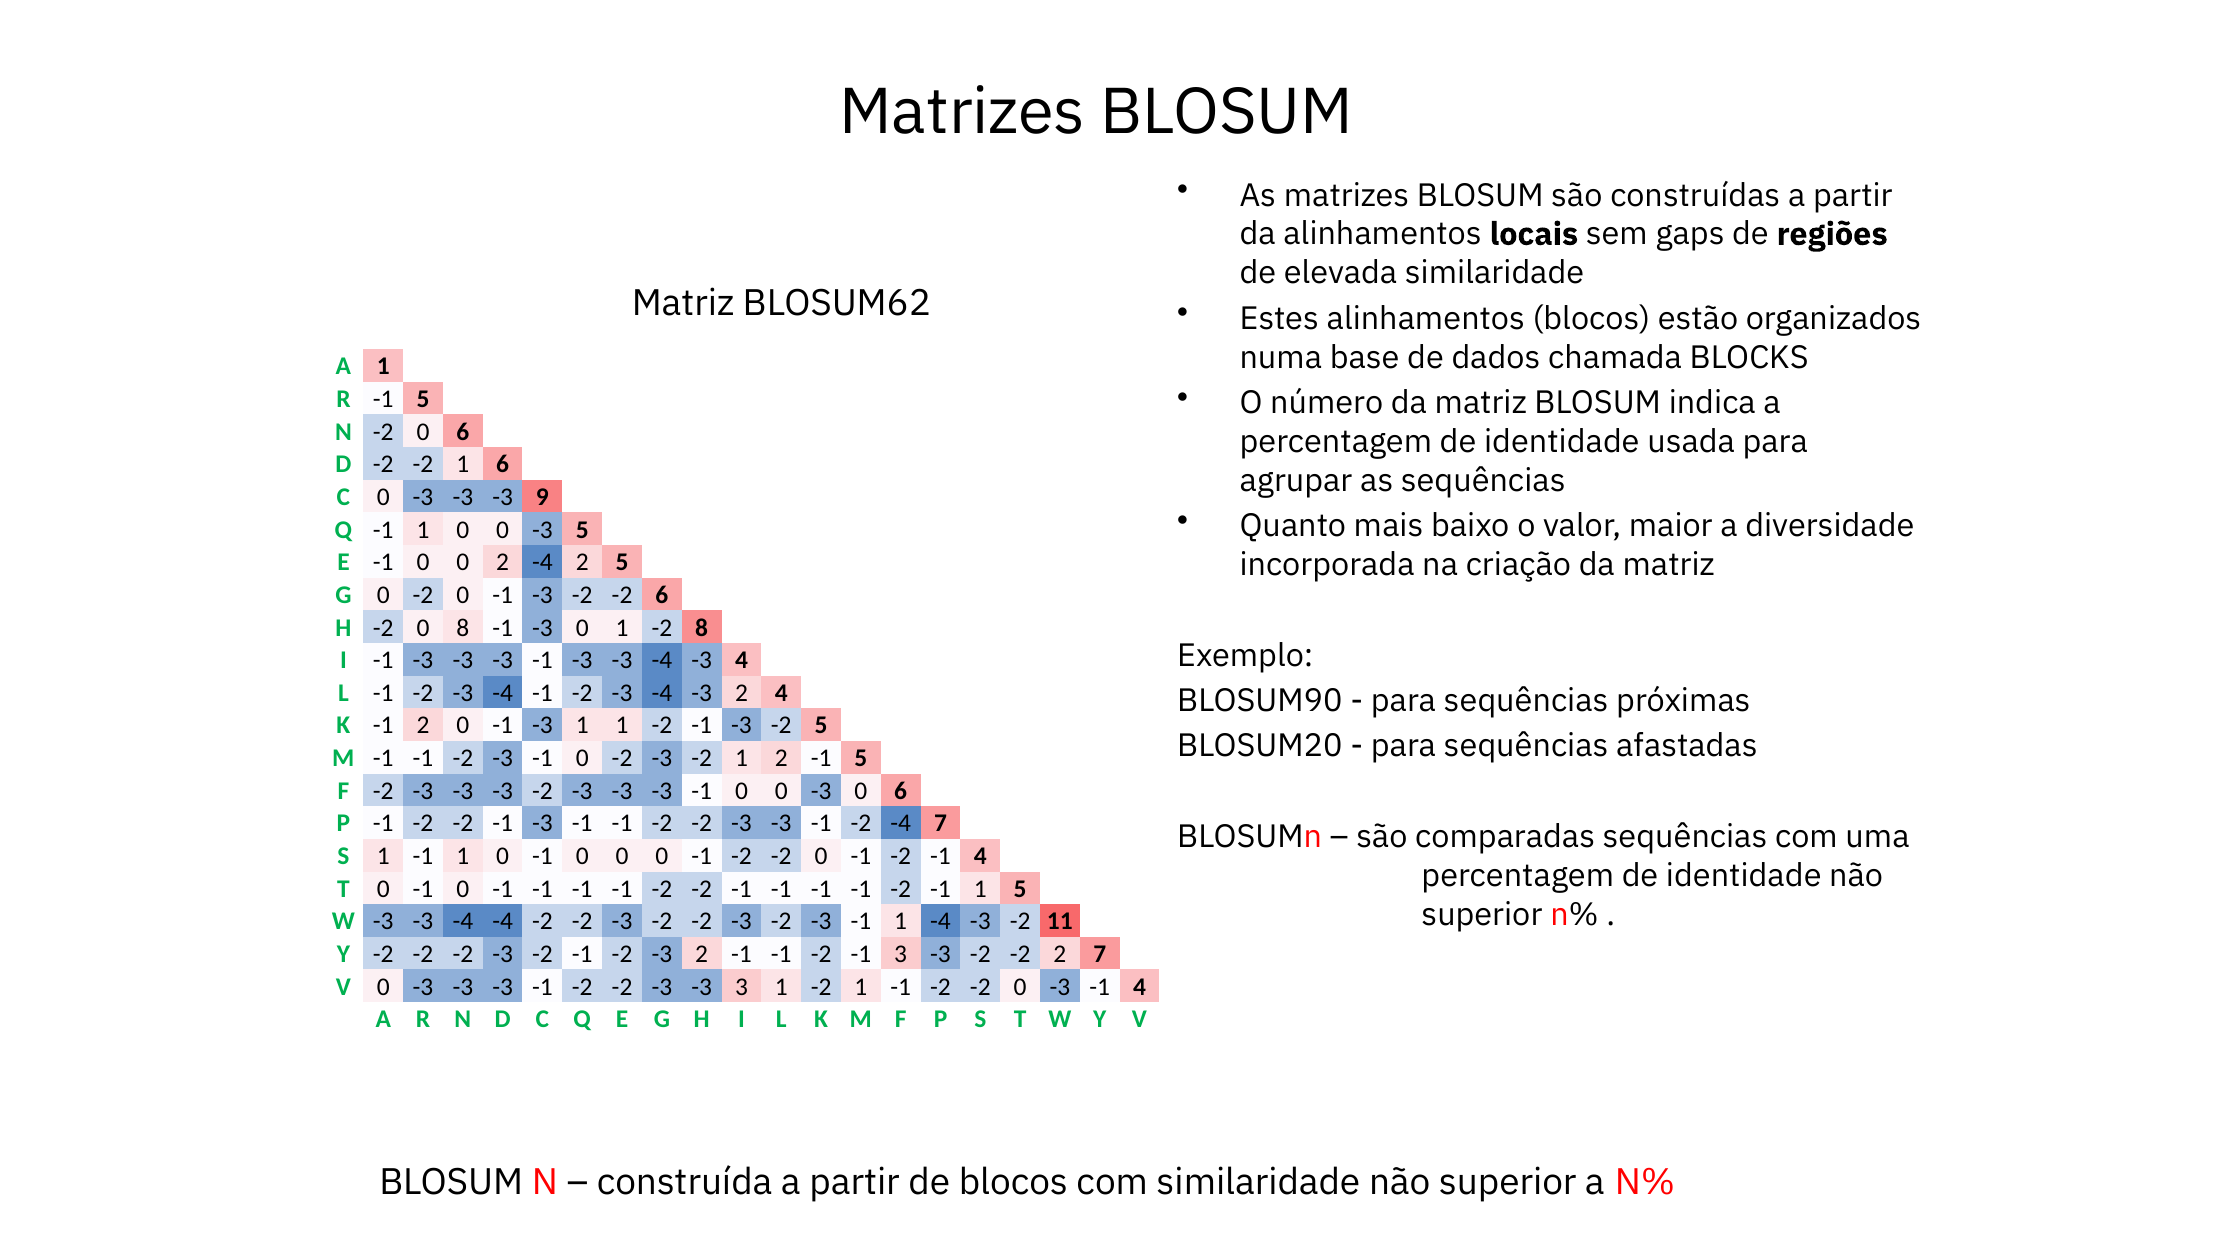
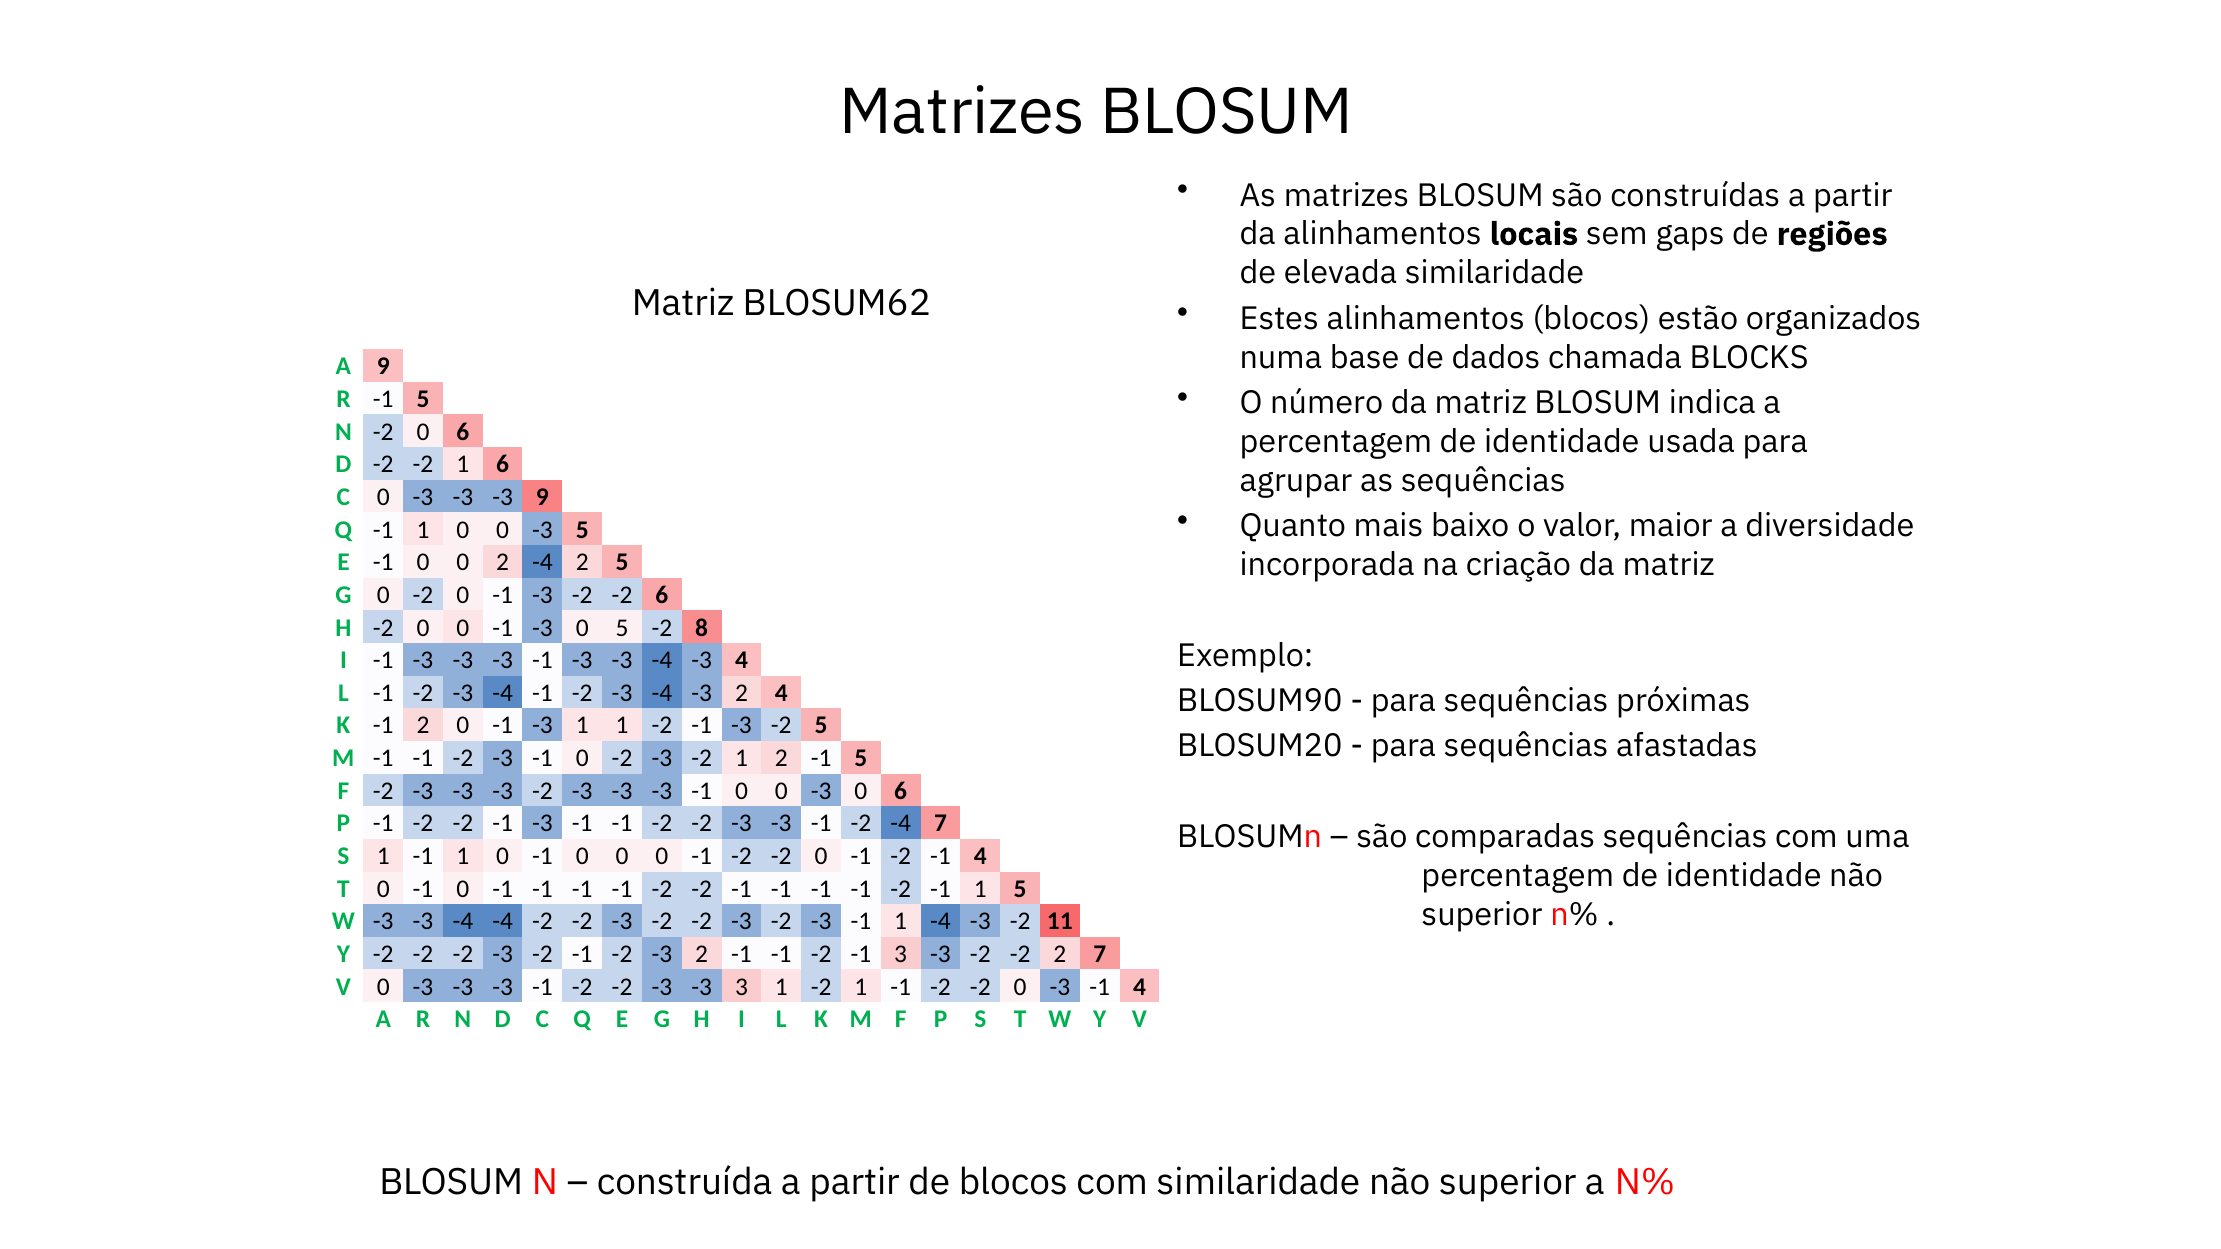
A 1: 1 -> 9
-2 0 8: 8 -> 0
0 1: 1 -> 5
